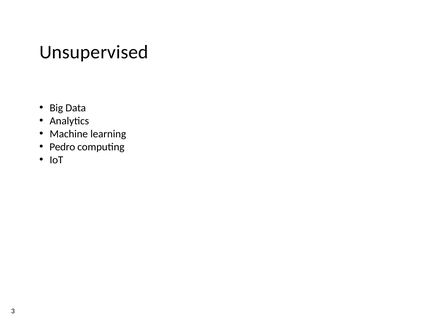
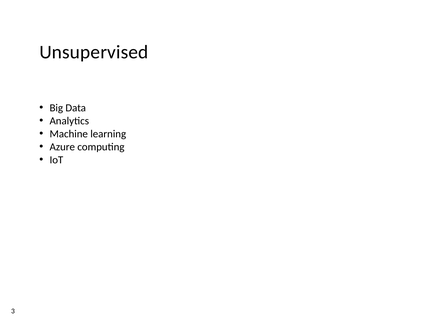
Pedro: Pedro -> Azure
